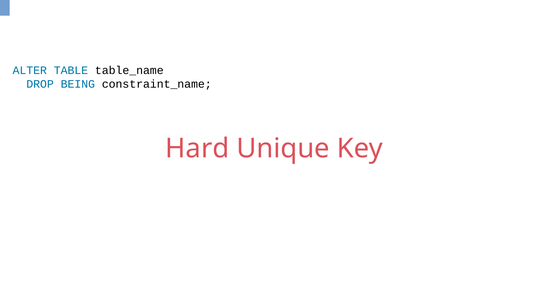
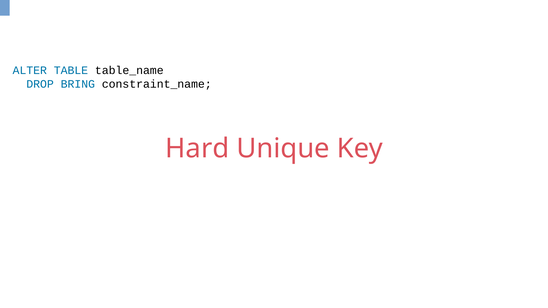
BEING: BEING -> BRING
